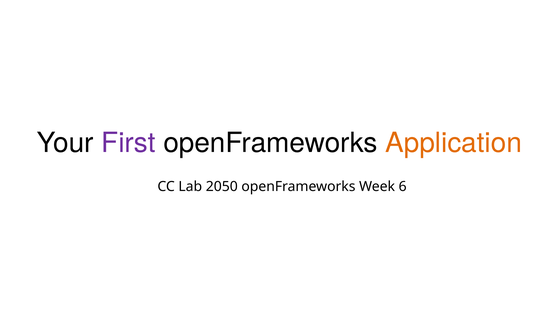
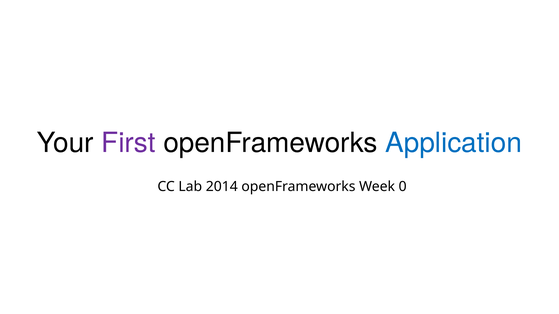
Application colour: orange -> blue
2050: 2050 -> 2014
6: 6 -> 0
